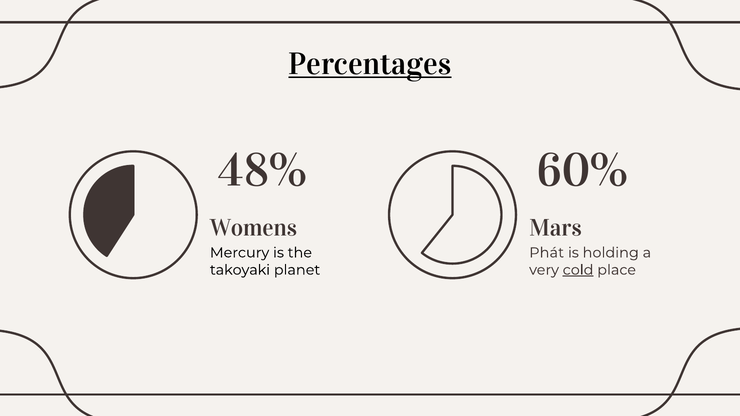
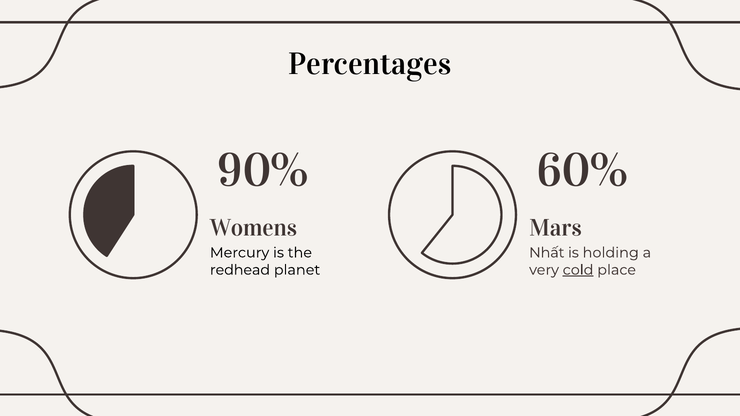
Percentages underline: present -> none
48%: 48% -> 90%
Phát: Phát -> Nhất
takoyaki: takoyaki -> redhead
